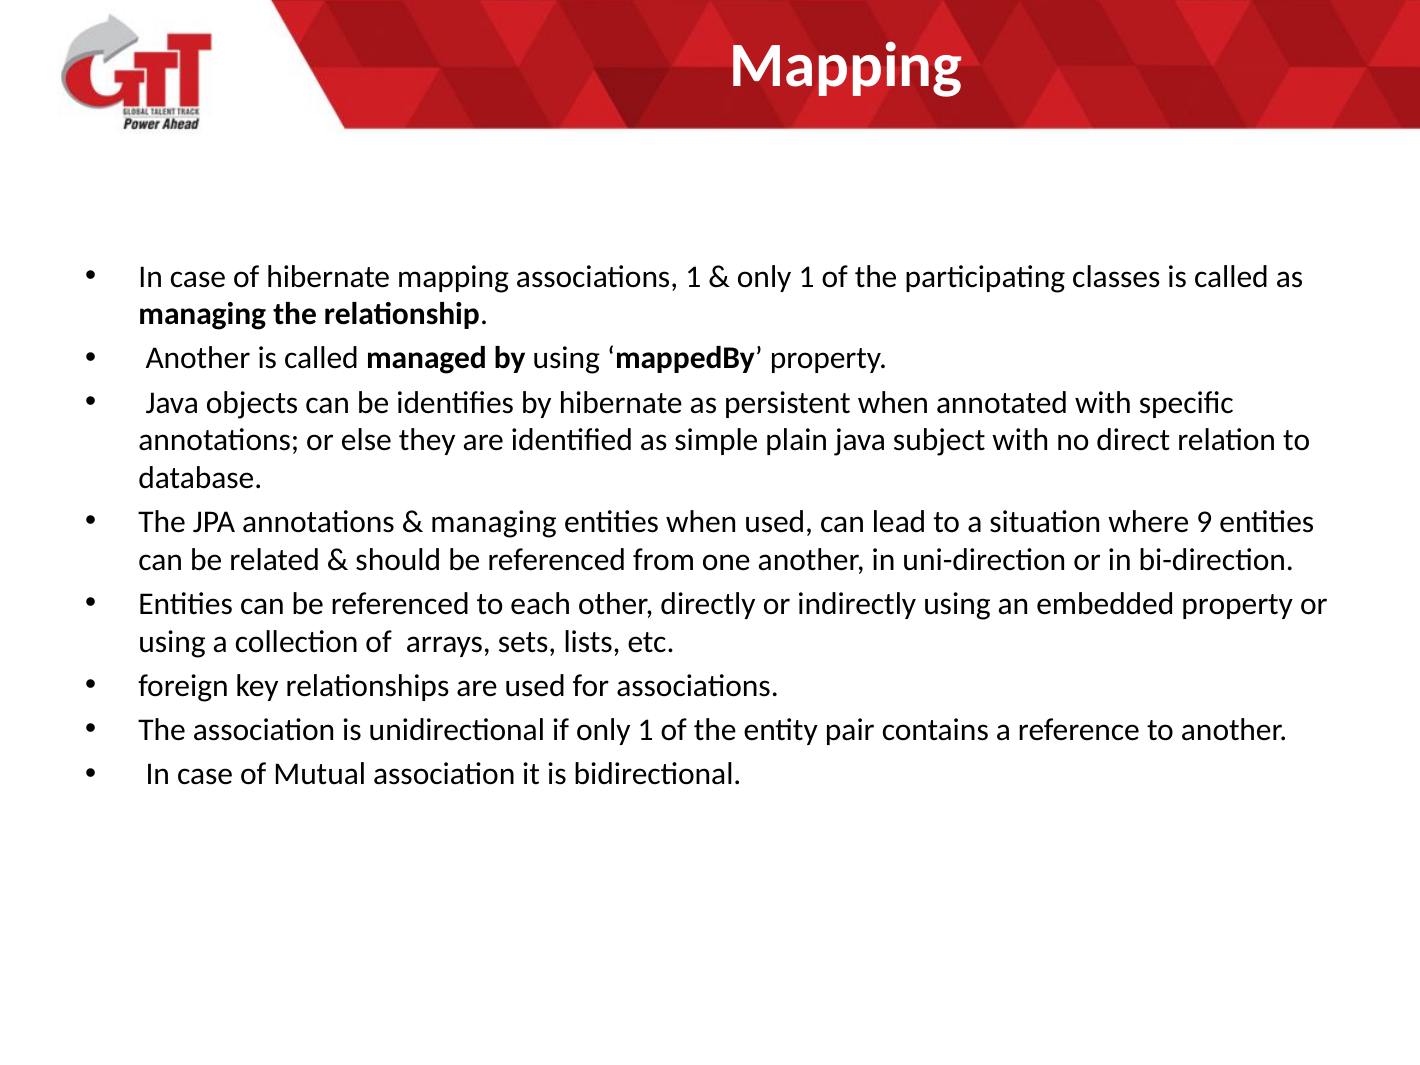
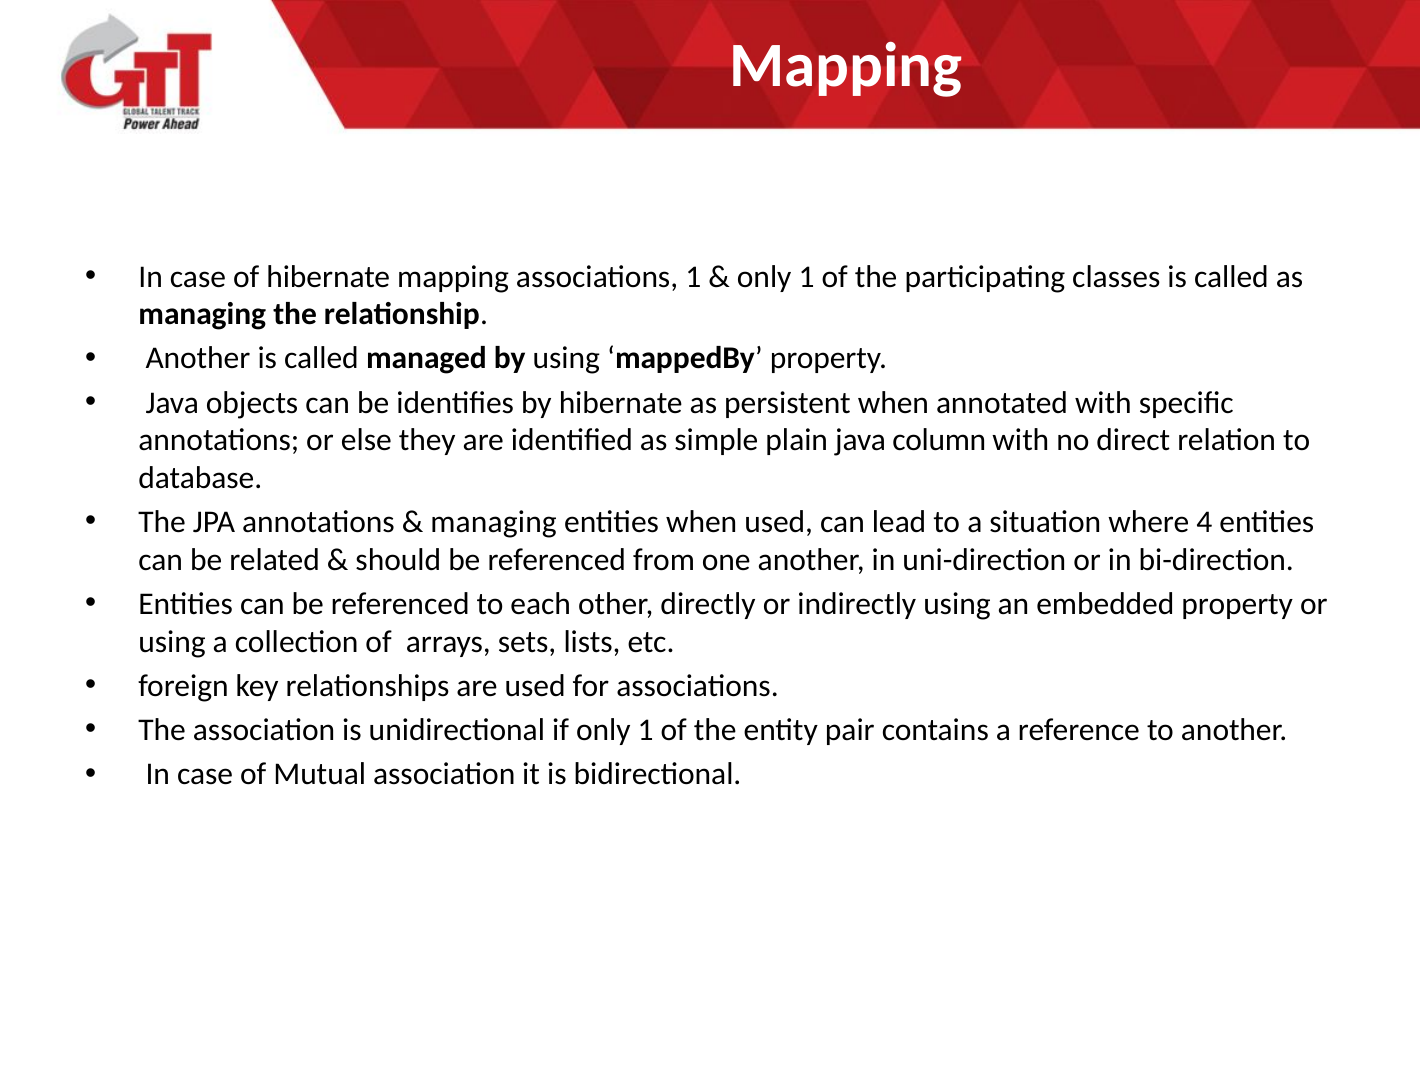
subject: subject -> column
9: 9 -> 4
